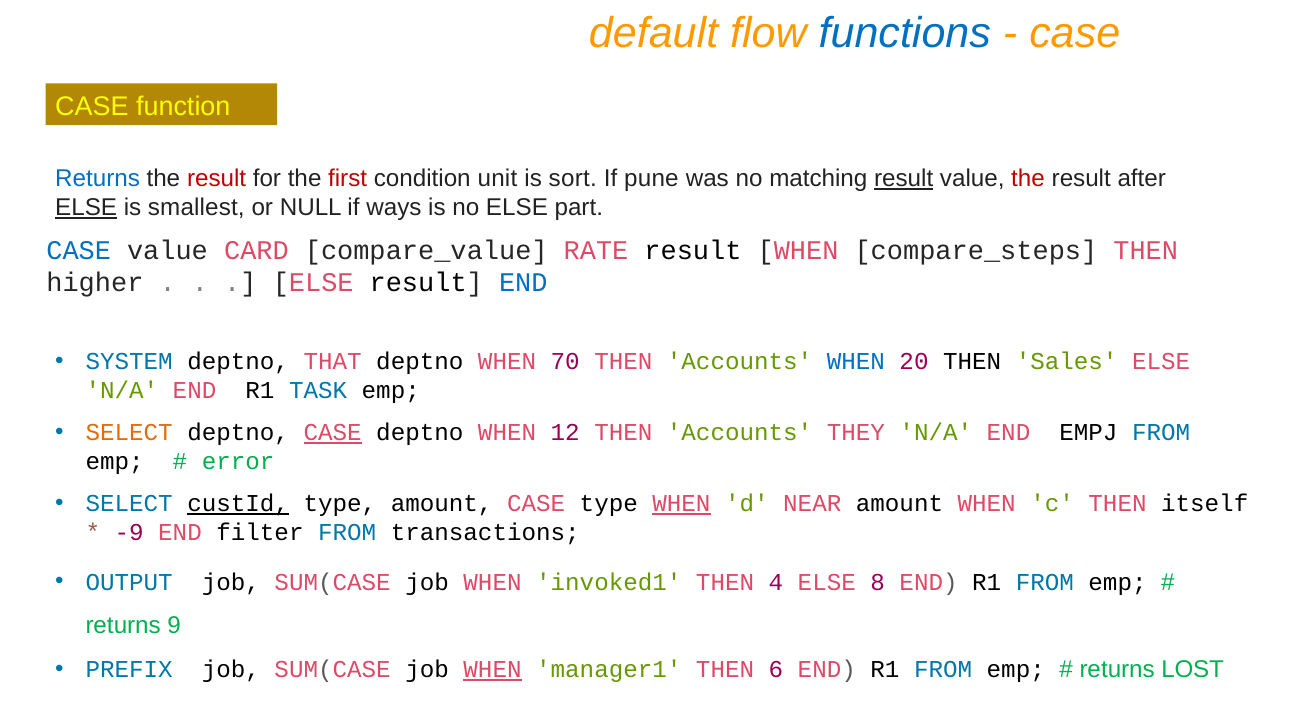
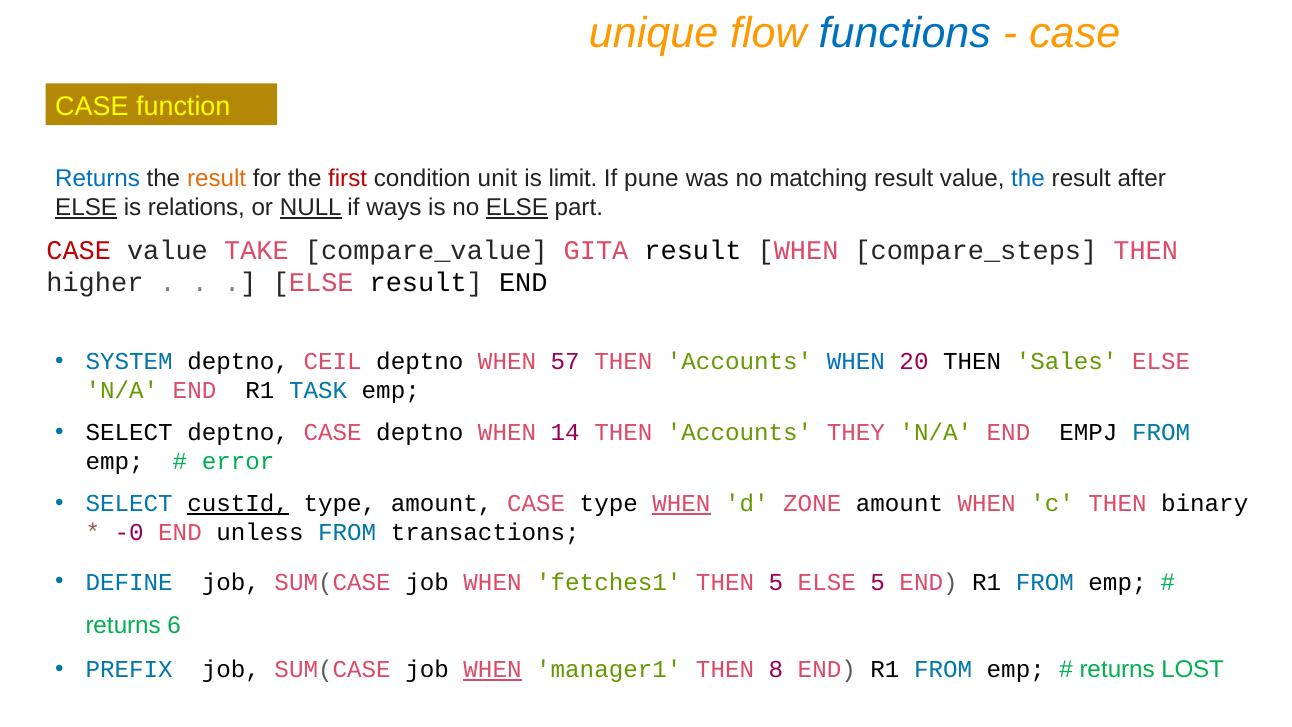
default: default -> unique
result at (217, 178) colour: red -> orange
sort: sort -> limit
result at (904, 178) underline: present -> none
the at (1028, 178) colour: red -> blue
smallest: smallest -> relations
NULL underline: none -> present
ELSE at (517, 208) underline: none -> present
CASE at (79, 250) colour: blue -> red
CARD: CARD -> TAKE
RATE: RATE -> GITA
END at (523, 283) colour: blue -> black
THAT: THAT -> CEIL
70: 70 -> 57
SELECT at (129, 432) colour: orange -> black
CASE at (333, 432) underline: present -> none
12: 12 -> 14
NEAR: NEAR -> ZONE
itself: itself -> binary
-9: -9 -> -0
filter: filter -> unless
OUTPUT: OUTPUT -> DEFINE
invoked1: invoked1 -> fetches1
THEN 4: 4 -> 5
ELSE 8: 8 -> 5
9: 9 -> 6
6: 6 -> 8
